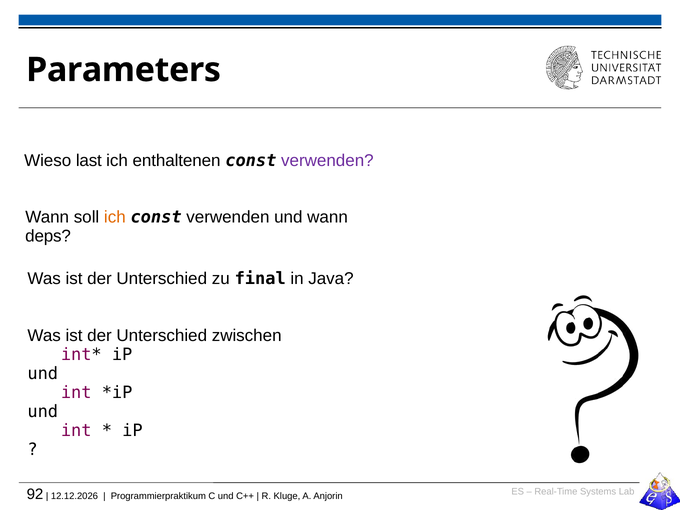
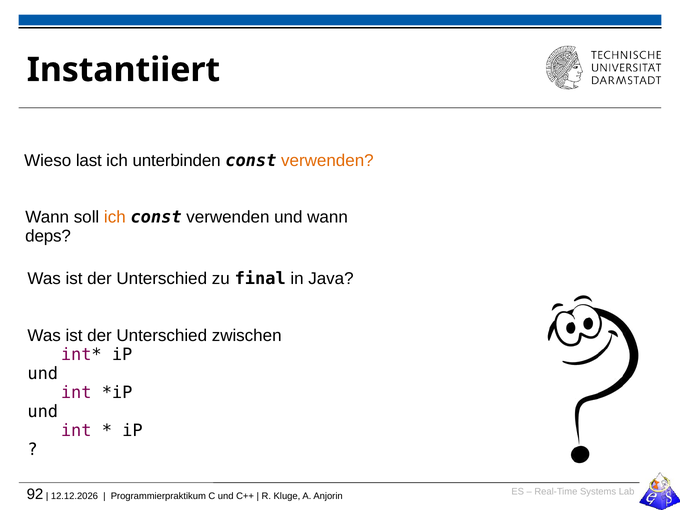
Parameters: Parameters -> Instantiiert
enthaltenen: enthaltenen -> unterbinden
verwenden at (327, 161) colour: purple -> orange
